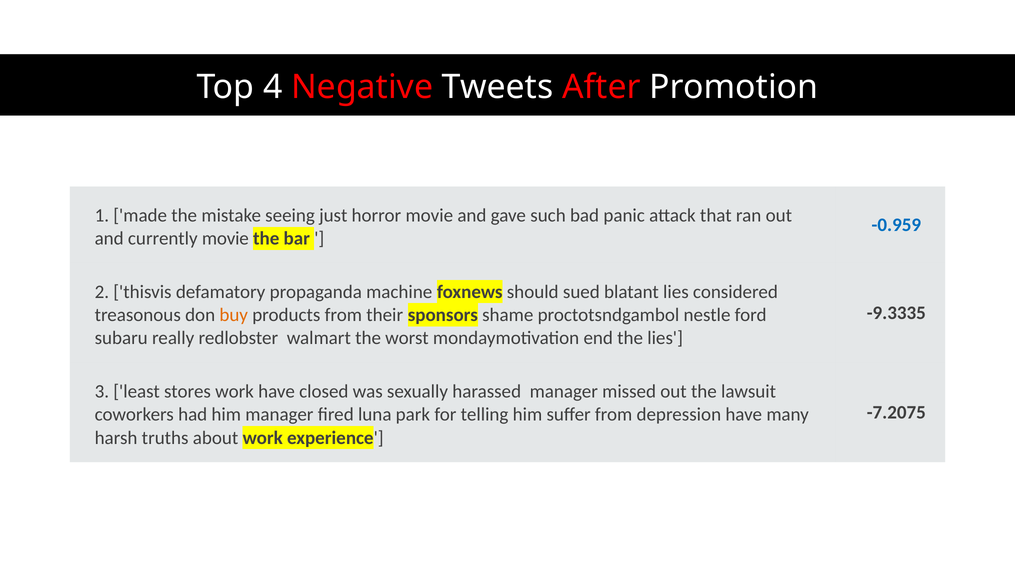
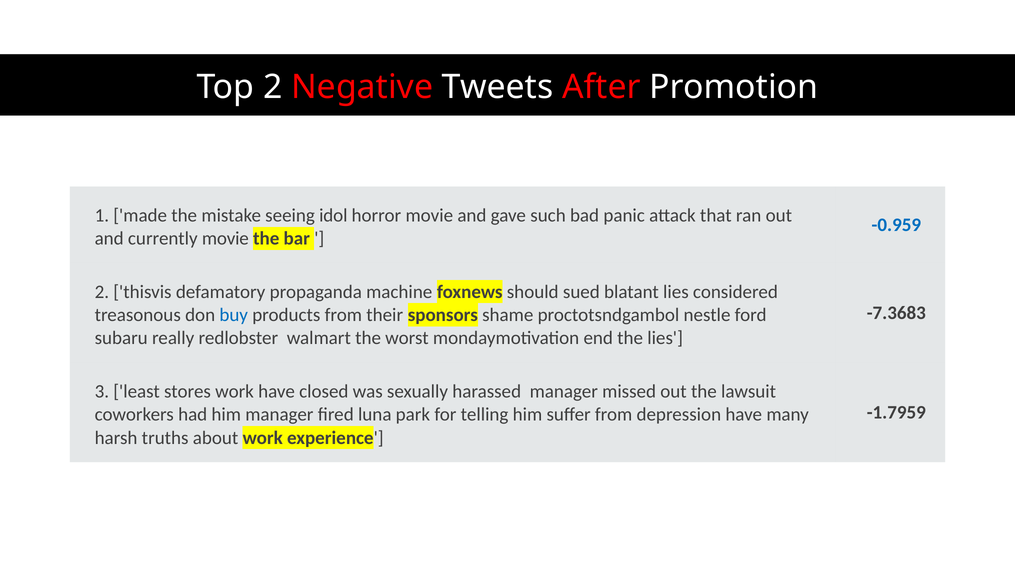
Top 4: 4 -> 2
just: just -> idol
-9.3335: -9.3335 -> -7.3683
buy colour: orange -> blue
-7.2075: -7.2075 -> -1.7959
